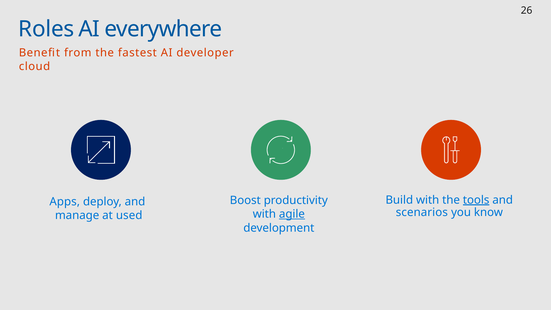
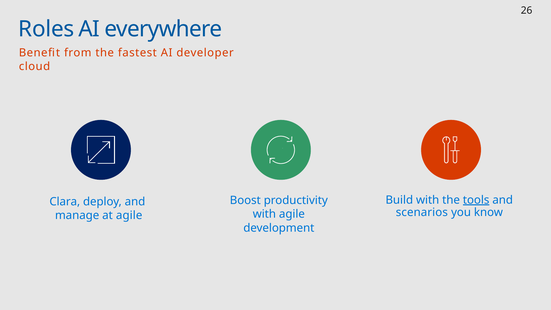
Apps: Apps -> Clara
agile at (292, 214) underline: present -> none
at used: used -> agile
